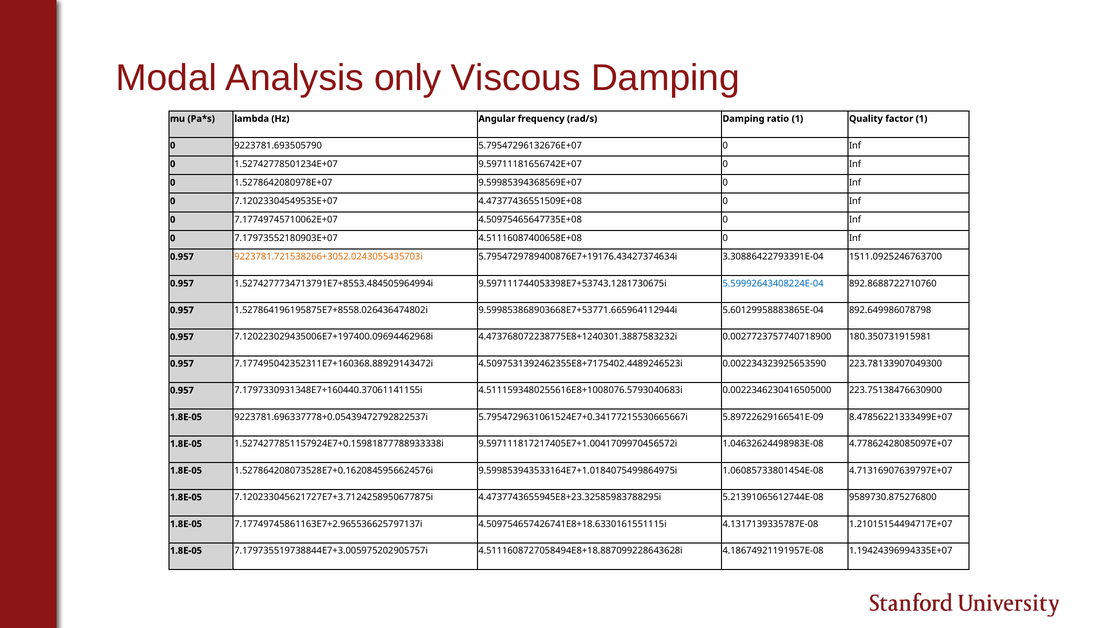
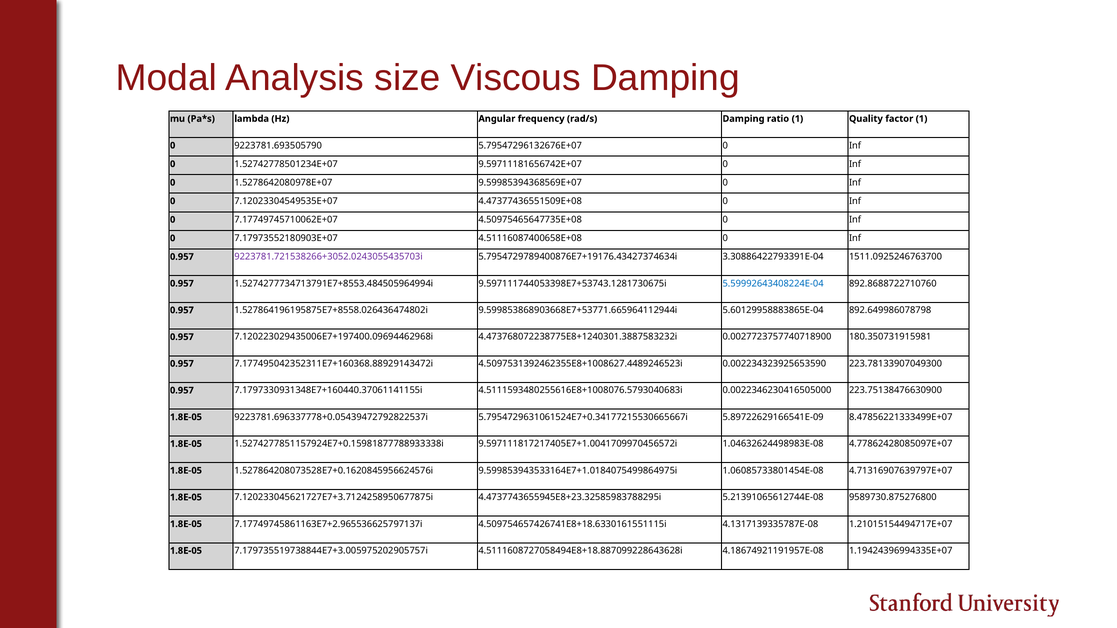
only: only -> size
9223781.721538266+3052.0243055435703i colour: orange -> purple
4.5097531392462355E8+7175402.4489246523i: 4.5097531392462355E8+7175402.4489246523i -> 4.5097531392462355E8+1008627.4489246523i
